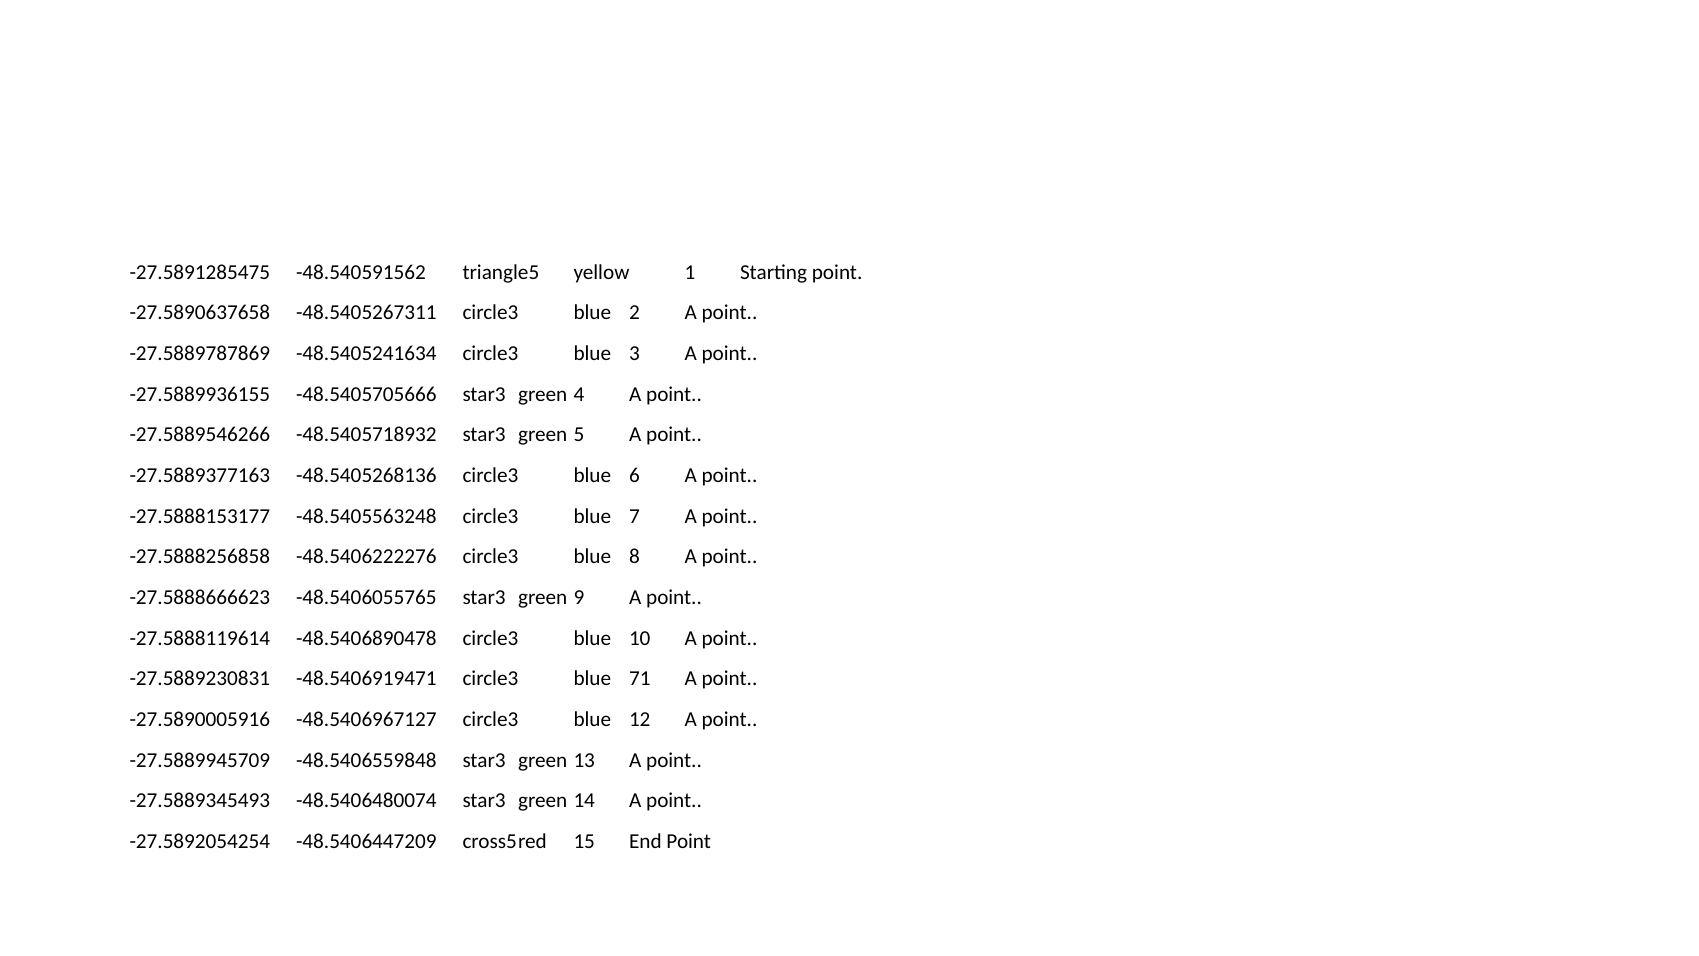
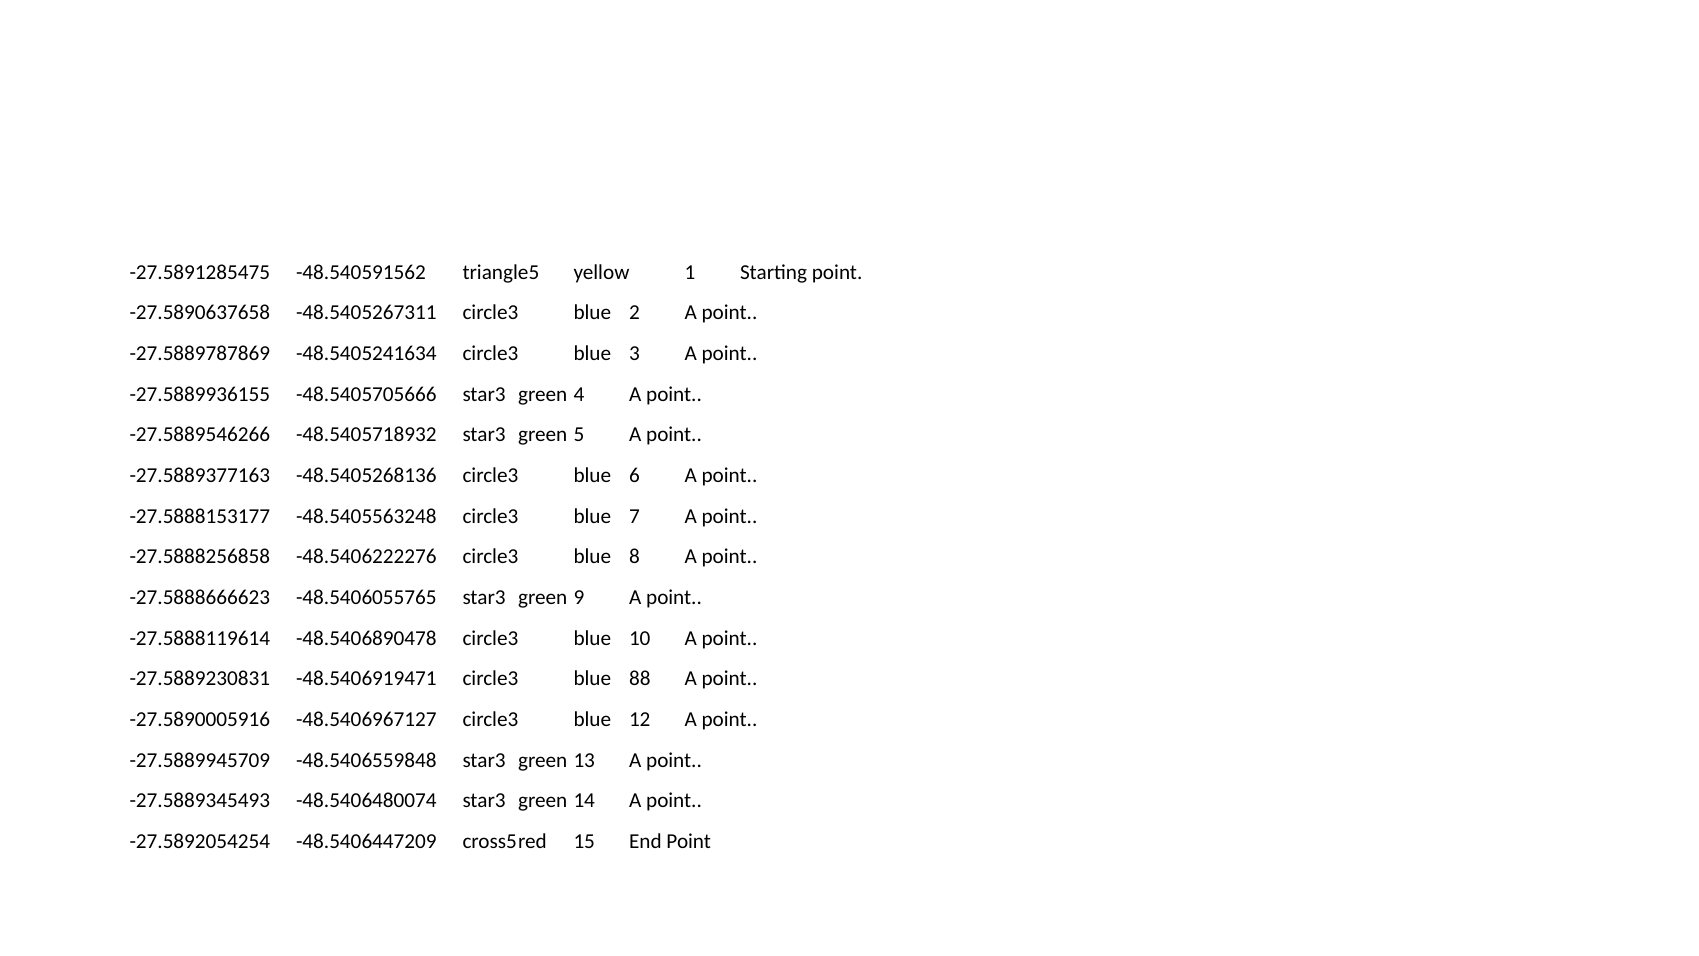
71: 71 -> 88
